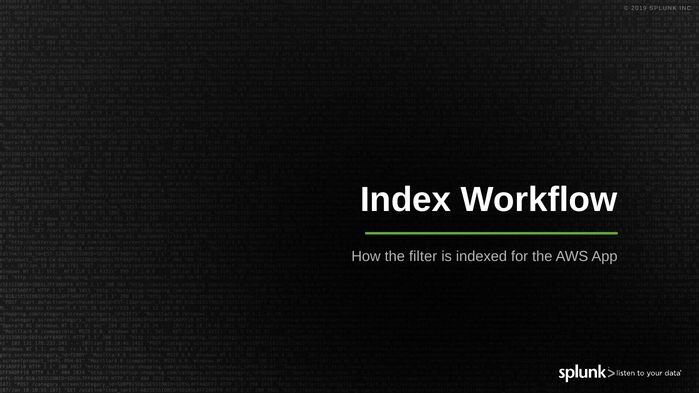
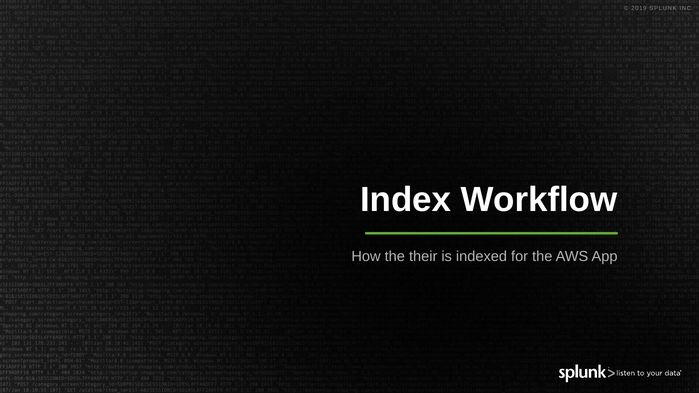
filter: filter -> their
